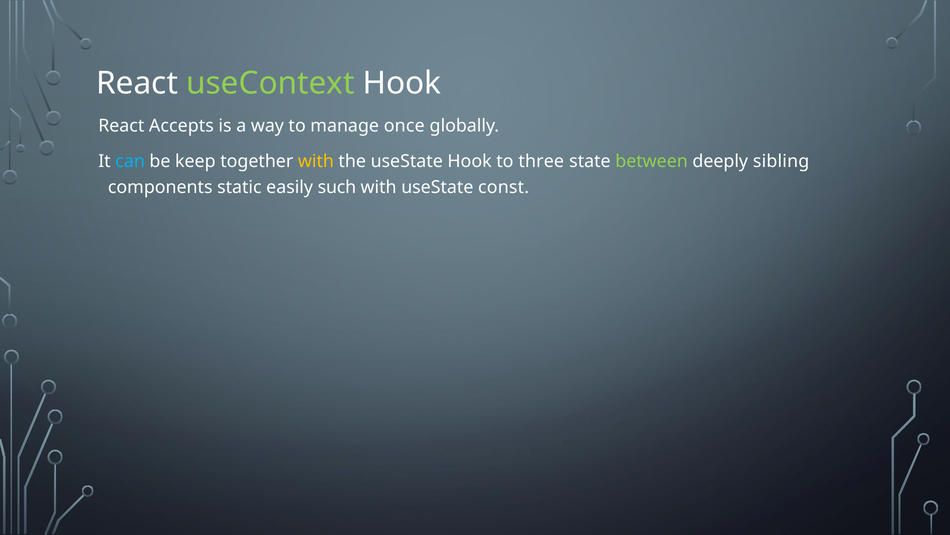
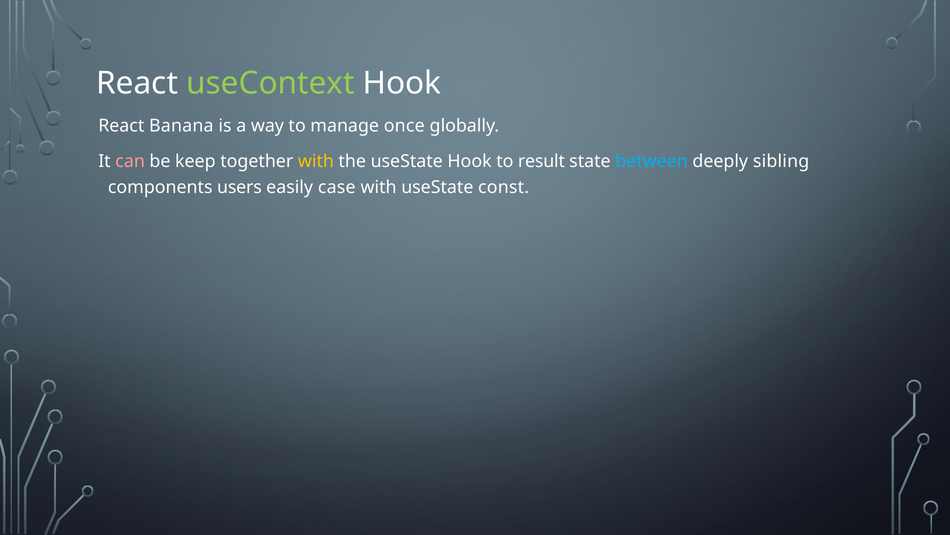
Accepts: Accepts -> Banana
can colour: light blue -> pink
three: three -> result
between colour: light green -> light blue
static: static -> users
such: such -> case
